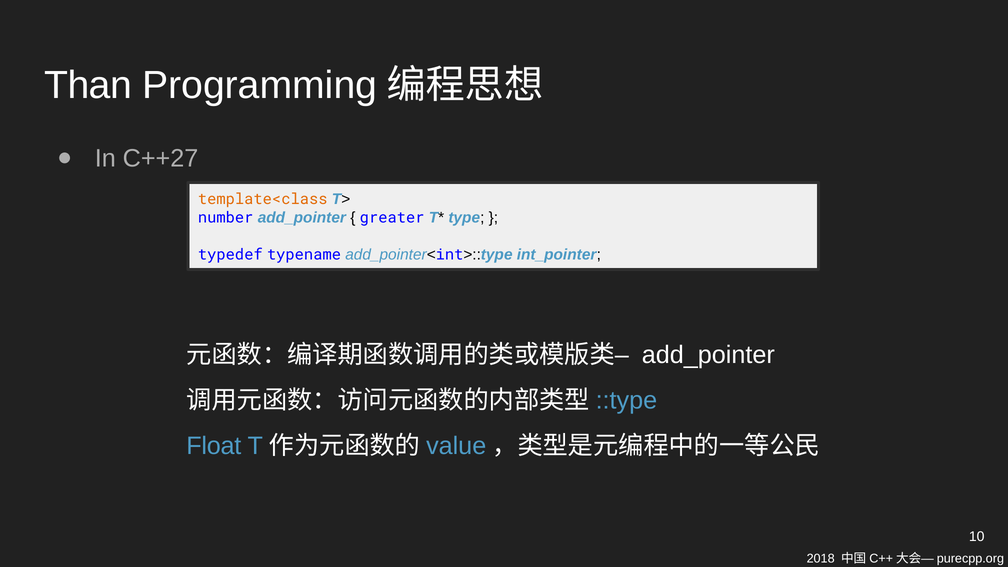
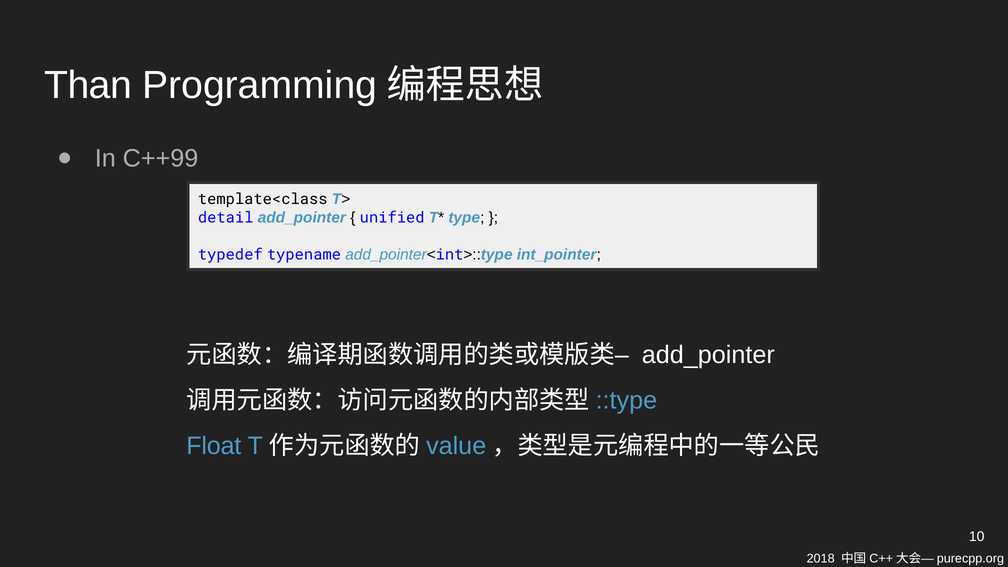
C++27: C++27 -> C++99
template<class colour: orange -> black
number: number -> detail
greater: greater -> unified
